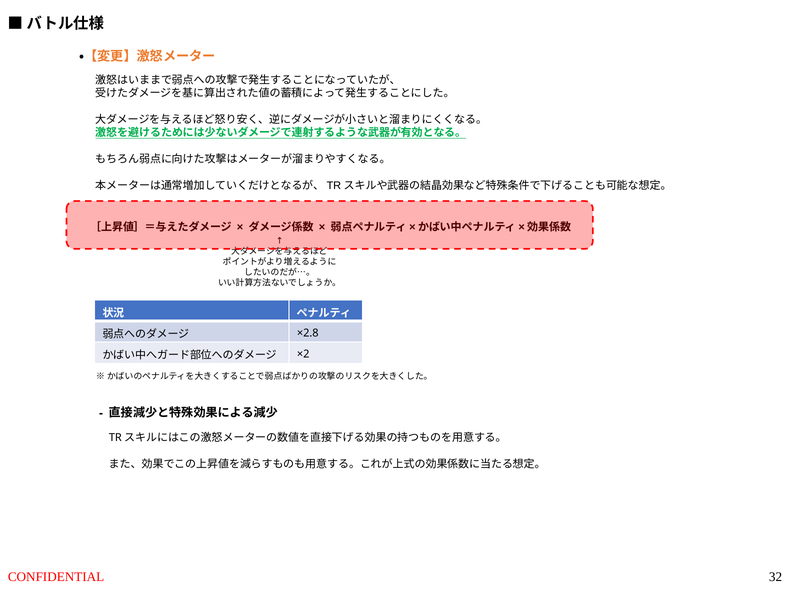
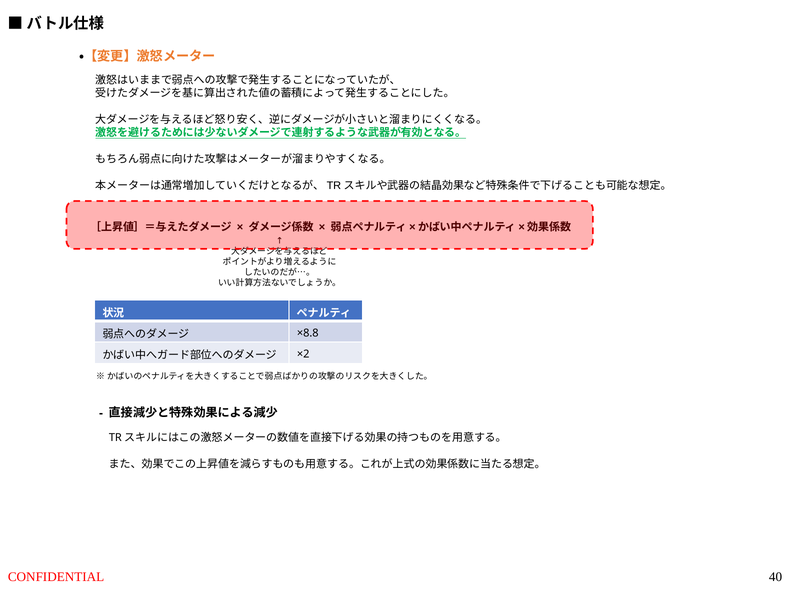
×2.8: ×2.8 -> ×8.8
32: 32 -> 40
